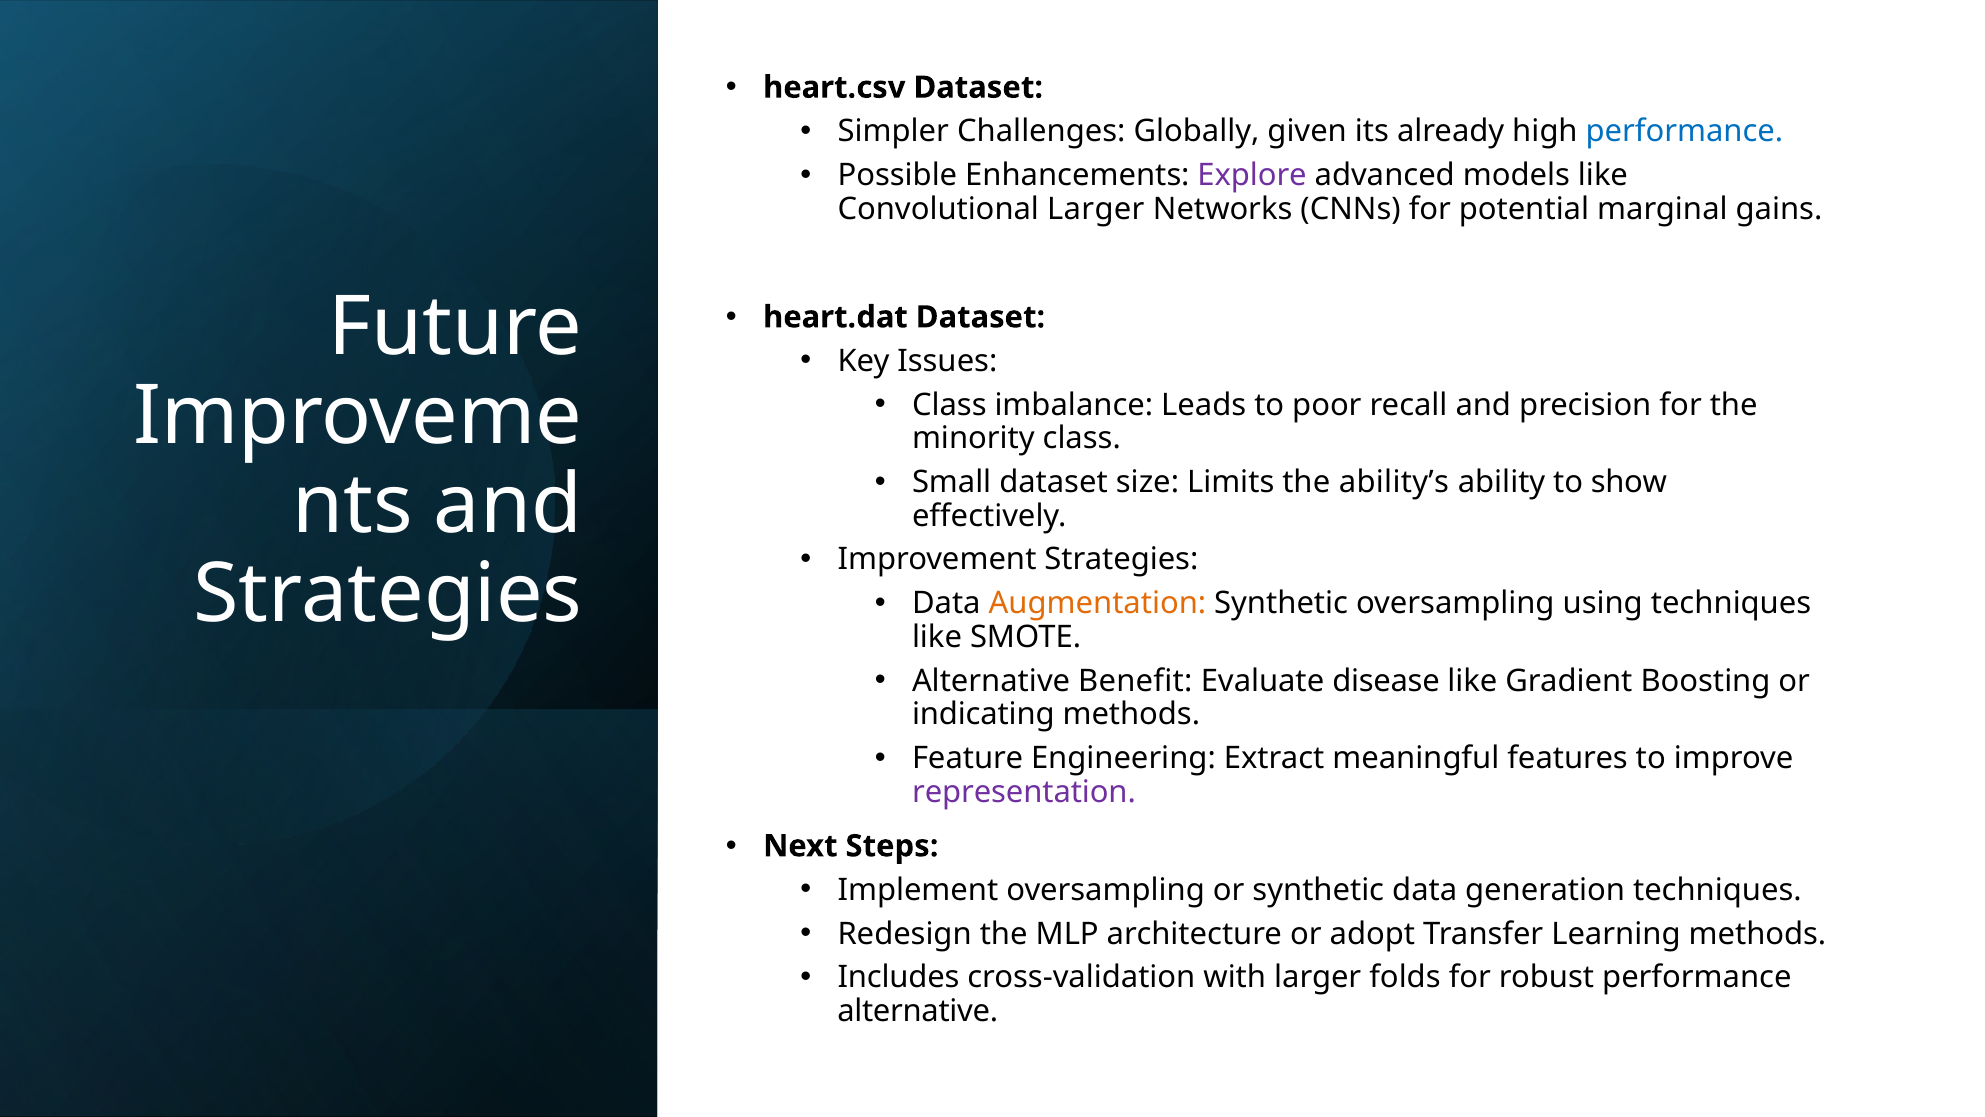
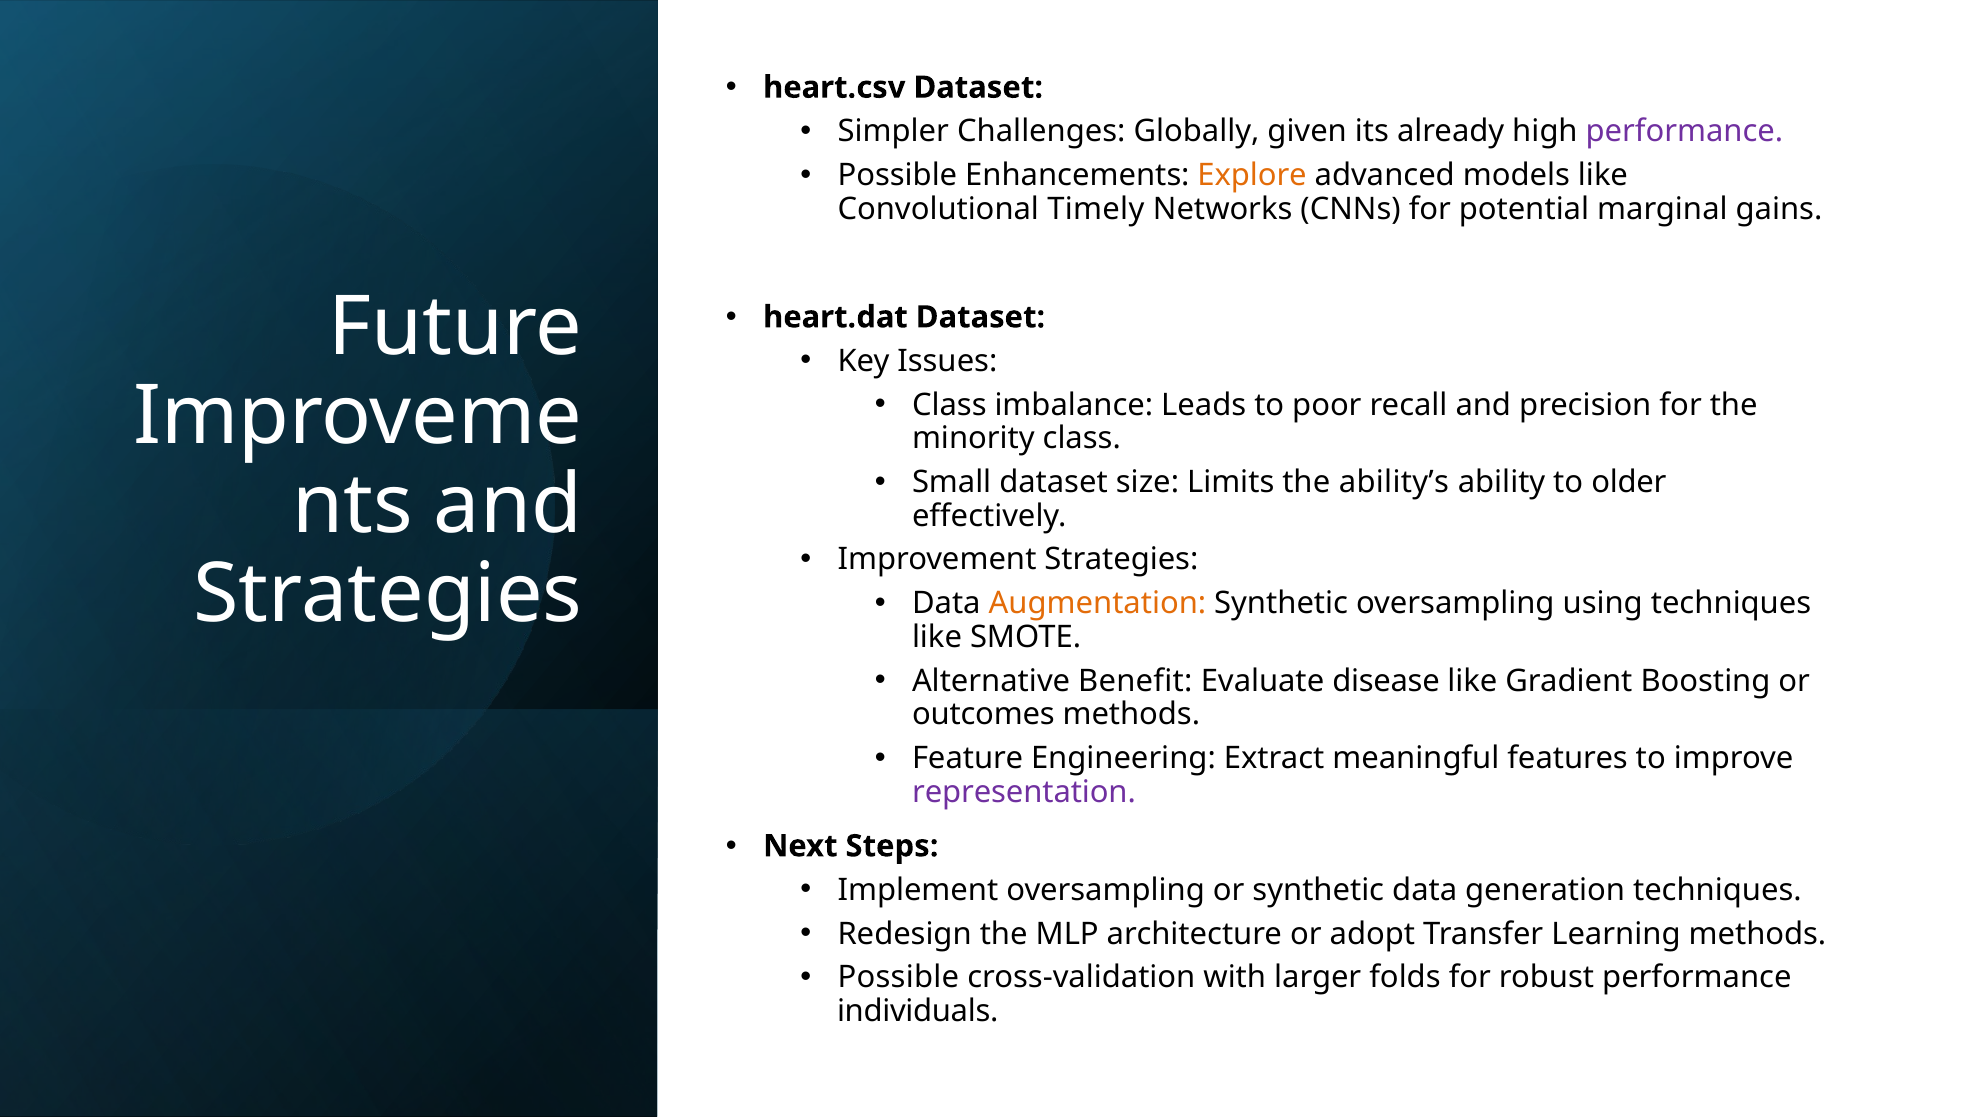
performance at (1684, 131) colour: blue -> purple
Explore colour: purple -> orange
Convolutional Larger: Larger -> Timely
show: show -> older
indicating: indicating -> outcomes
Includes at (899, 977): Includes -> Possible
alternative at (918, 1011): alternative -> individuals
